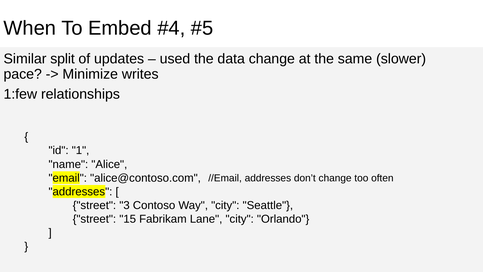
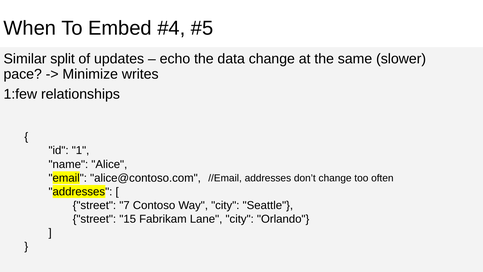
used: used -> echo
3: 3 -> 7
